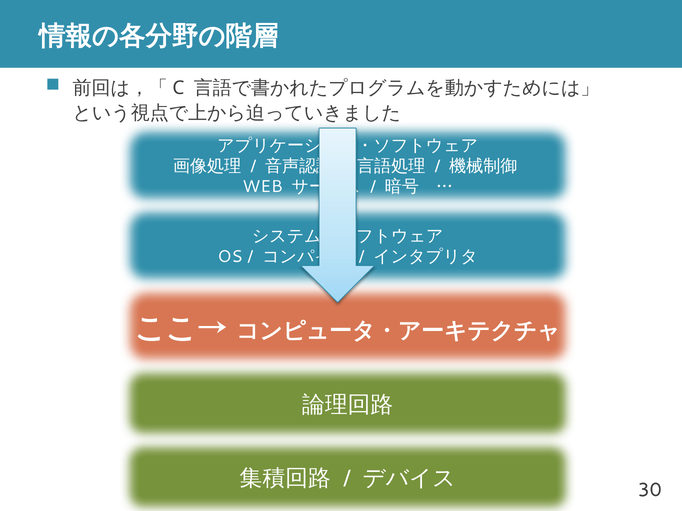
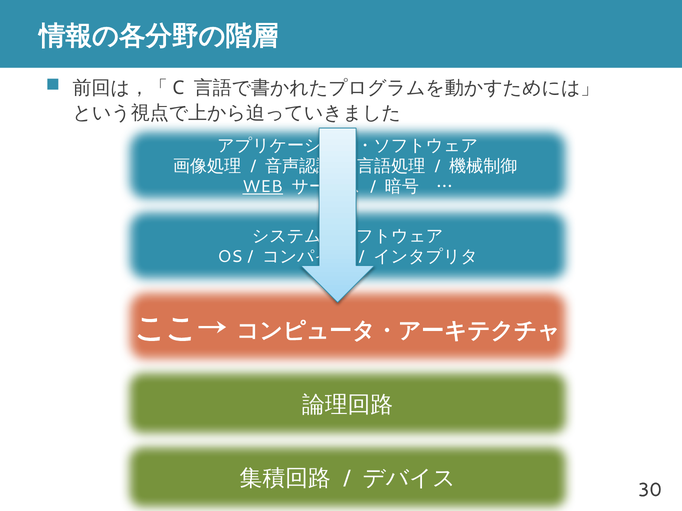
WEB underline: none -> present
